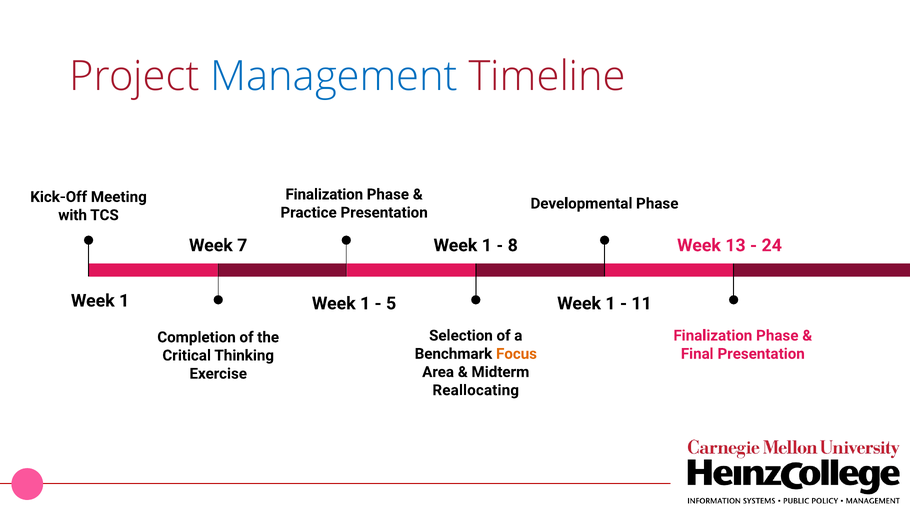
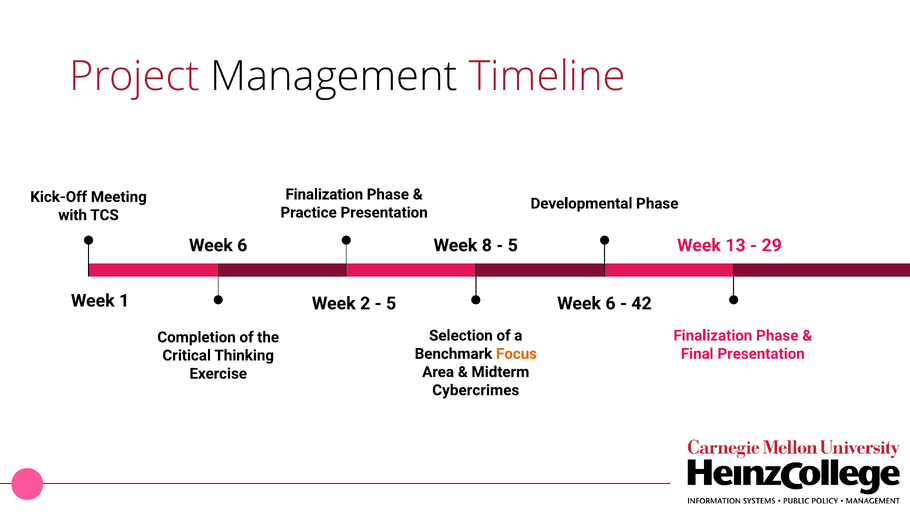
Management colour: blue -> black
7 at (242, 245): 7 -> 6
1 at (487, 245): 1 -> 8
8 at (513, 245): 8 -> 5
24: 24 -> 29
1 at (365, 303): 1 -> 2
1 at (610, 303): 1 -> 6
11: 11 -> 42
Reallocating: Reallocating -> Cybercrimes
